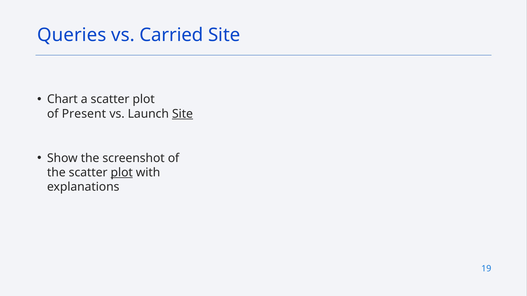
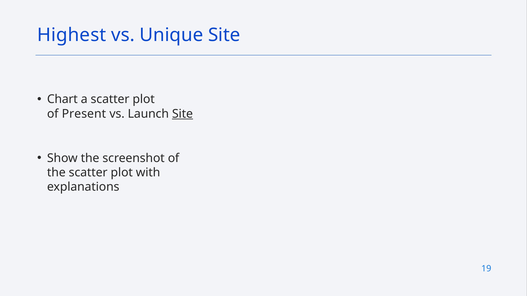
Queries: Queries -> Highest
Carried: Carried -> Unique
plot at (122, 173) underline: present -> none
